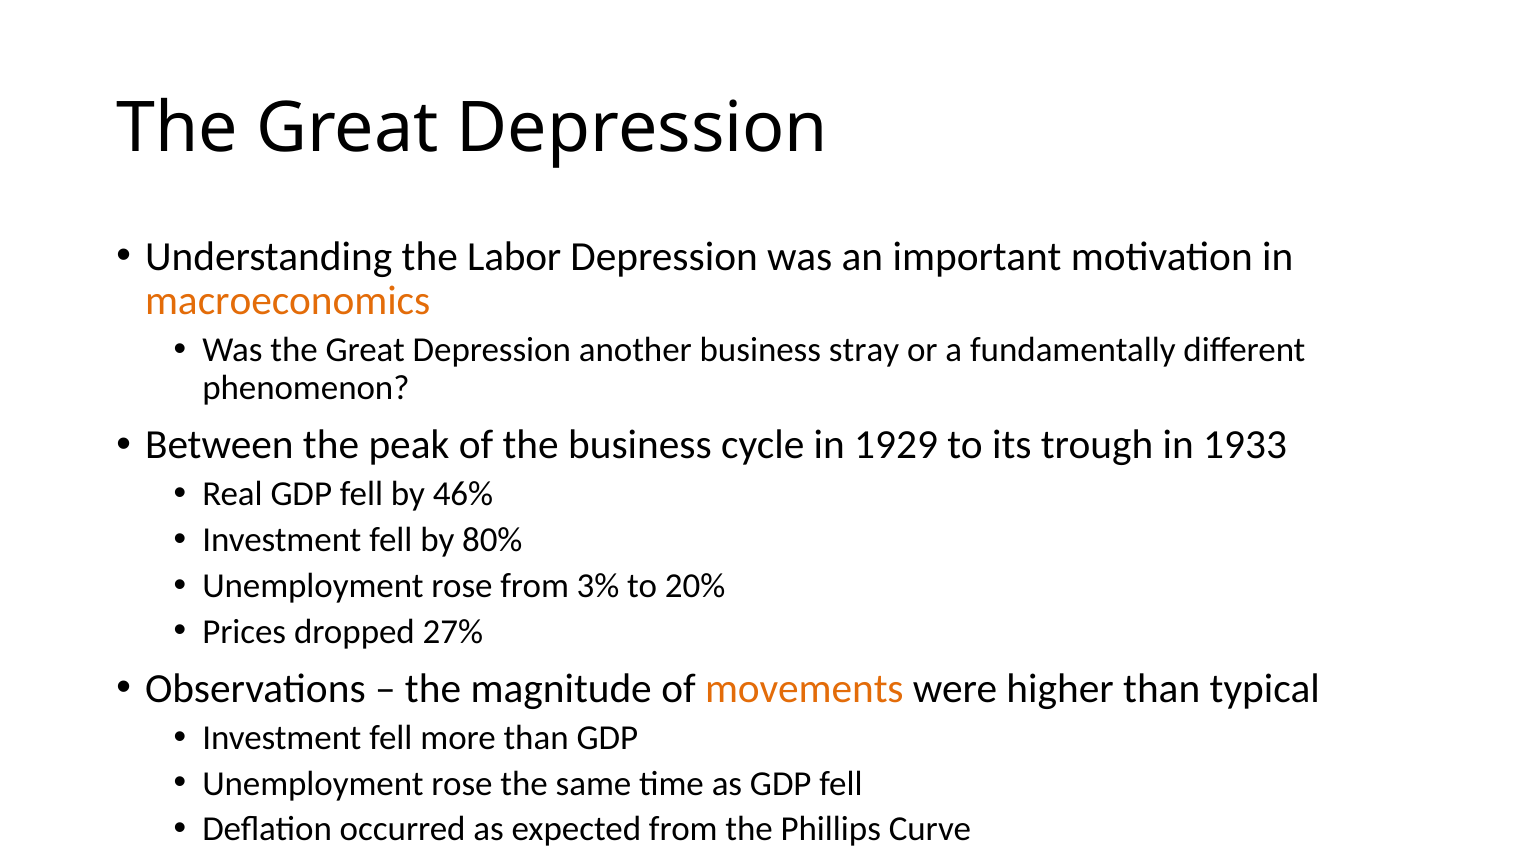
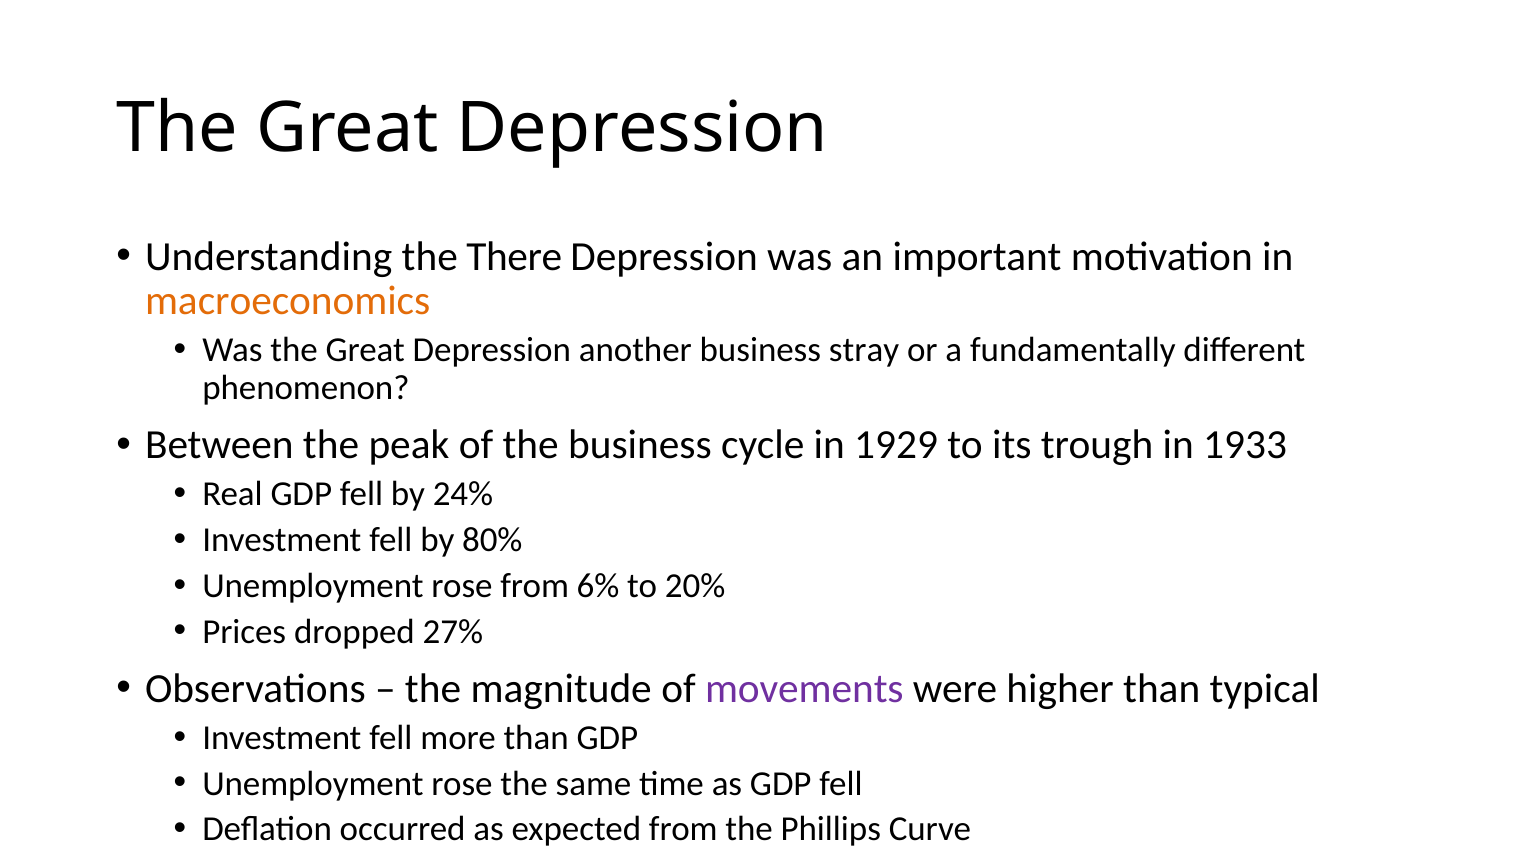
Labor: Labor -> There
46%: 46% -> 24%
3%: 3% -> 6%
movements colour: orange -> purple
